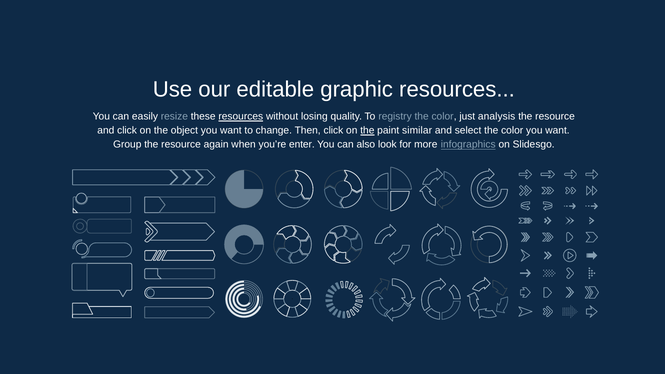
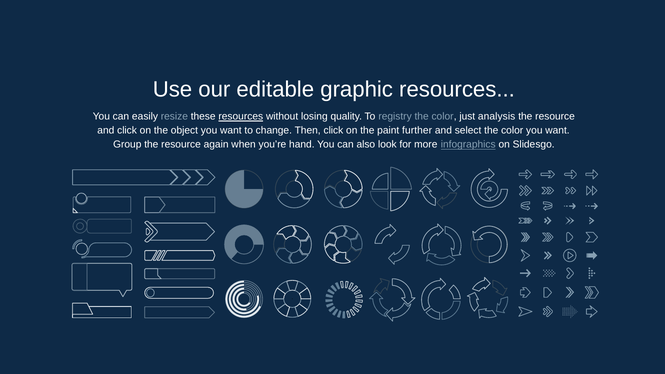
the at (367, 131) underline: present -> none
similar: similar -> further
enter: enter -> hand
